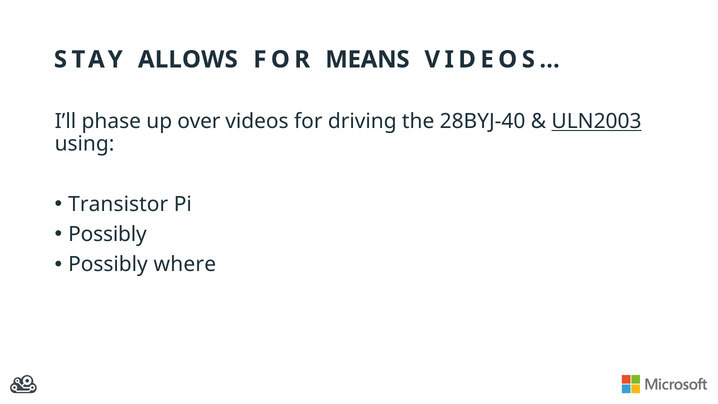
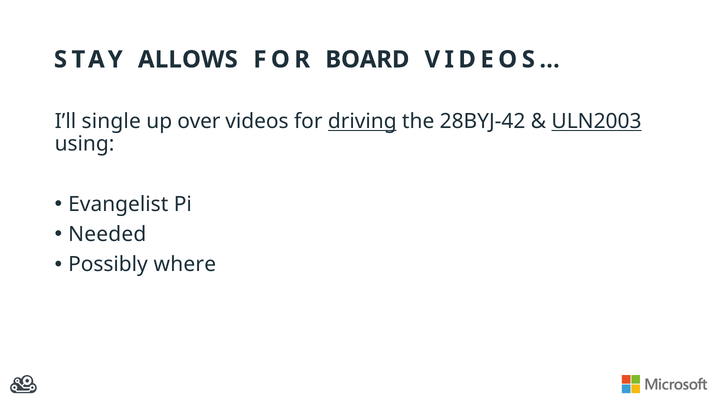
MEANS: MEANS -> BOARD
phase: phase -> single
driving underline: none -> present
28BYJ-40: 28BYJ-40 -> 28BYJ-42
Transistor: Transistor -> Evangelist
Possibly at (107, 234): Possibly -> Needed
